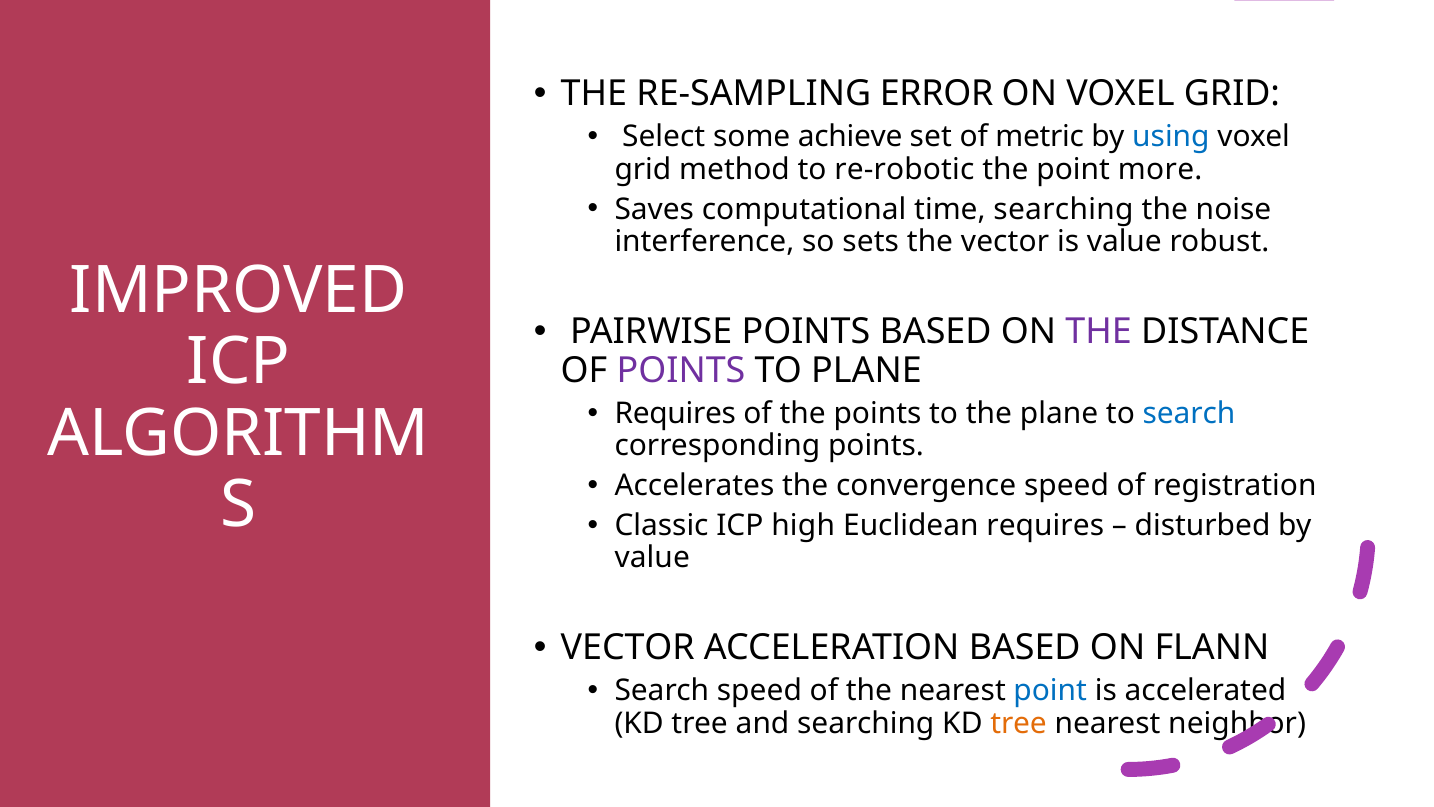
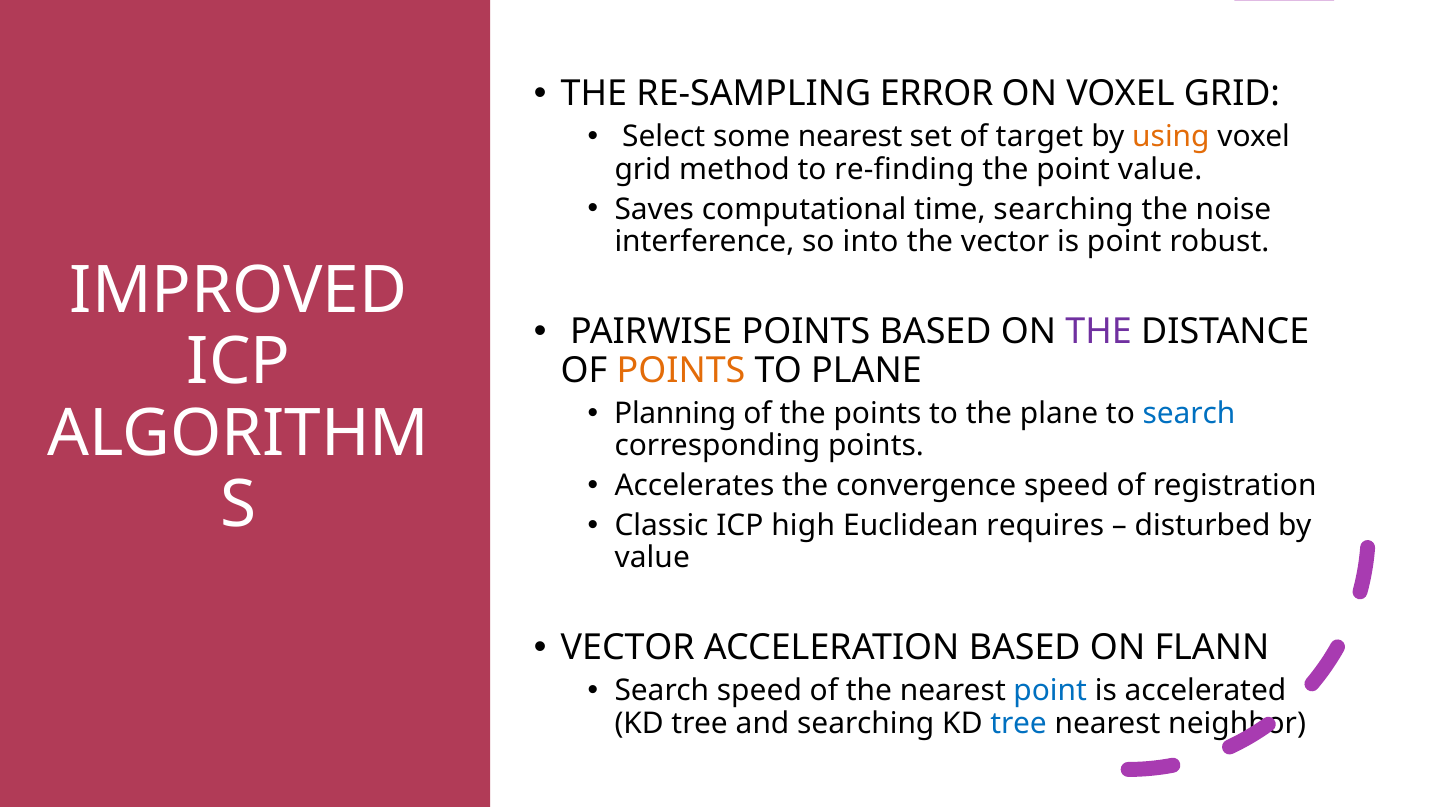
some achieve: achieve -> nearest
metric: metric -> target
using colour: blue -> orange
re-robotic: re-robotic -> re-finding
point more: more -> value
sets: sets -> into
is value: value -> point
POINTS at (681, 370) colour: purple -> orange
Requires at (675, 413): Requires -> Planning
tree at (1019, 723) colour: orange -> blue
